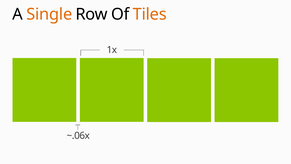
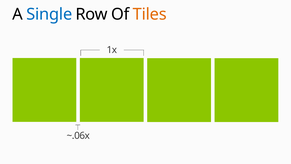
Single colour: orange -> blue
